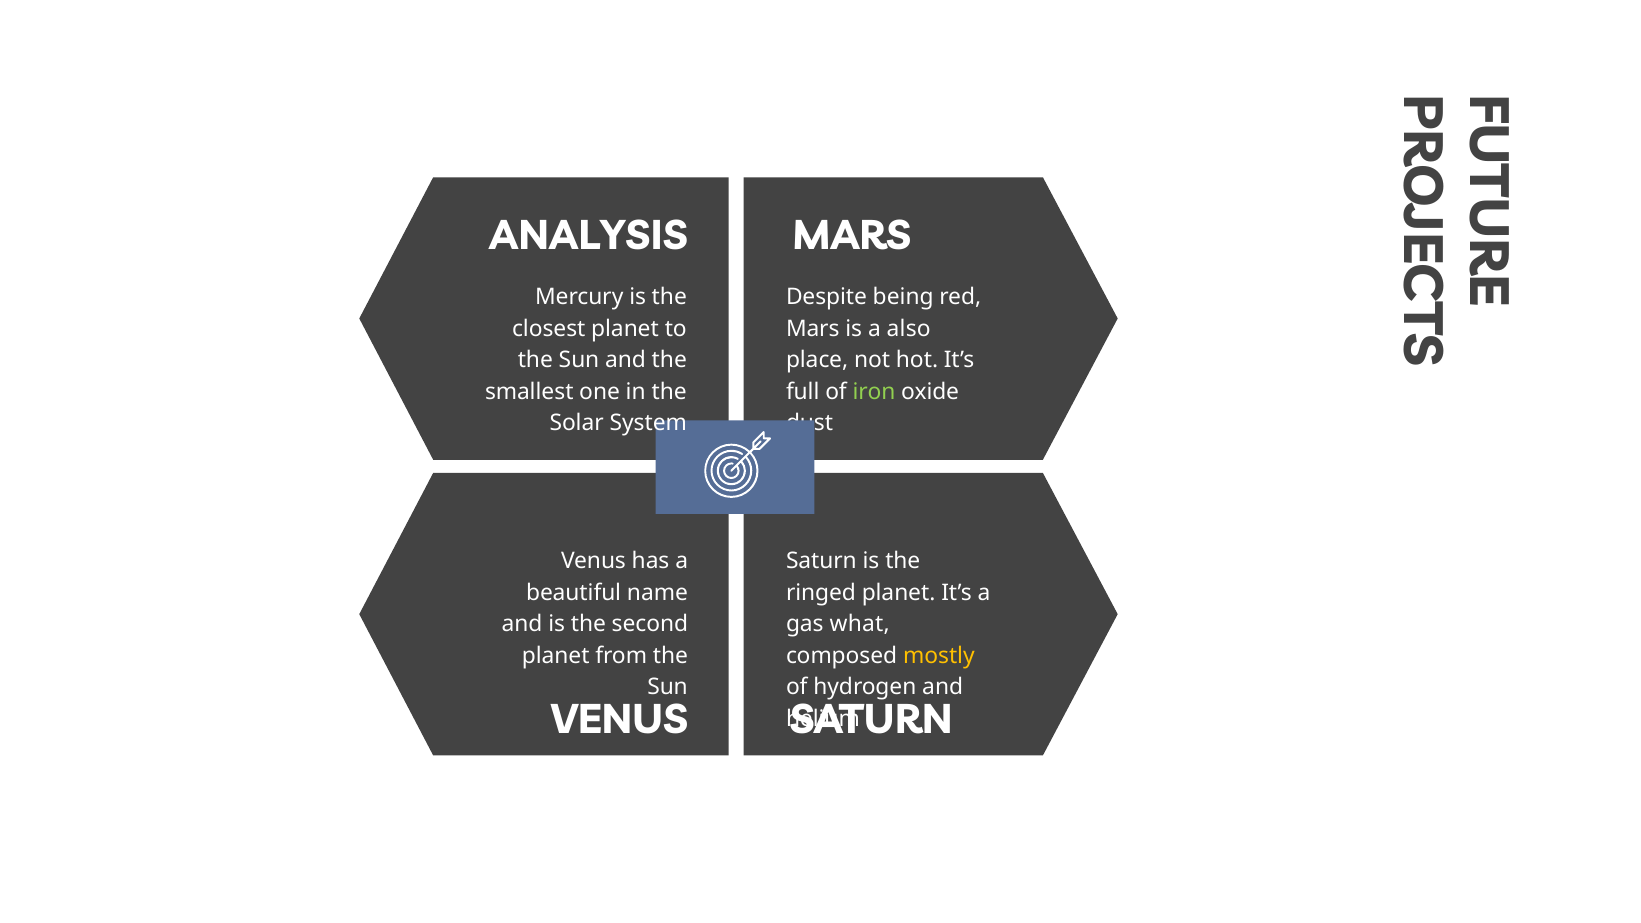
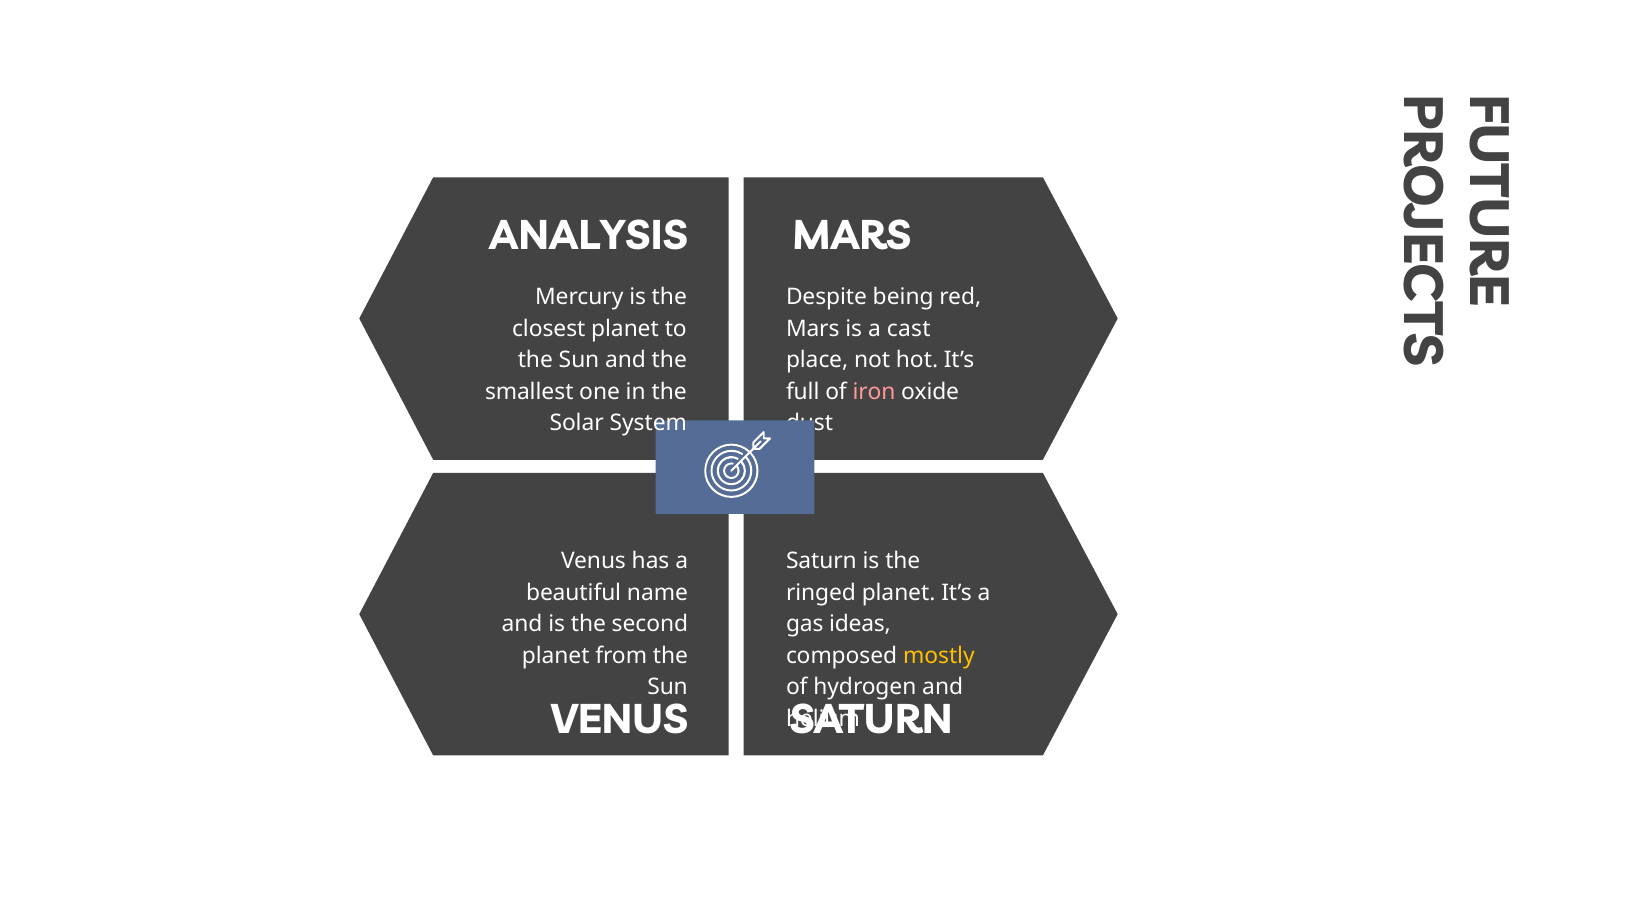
also: also -> cast
iron colour: light green -> pink
what: what -> ideas
